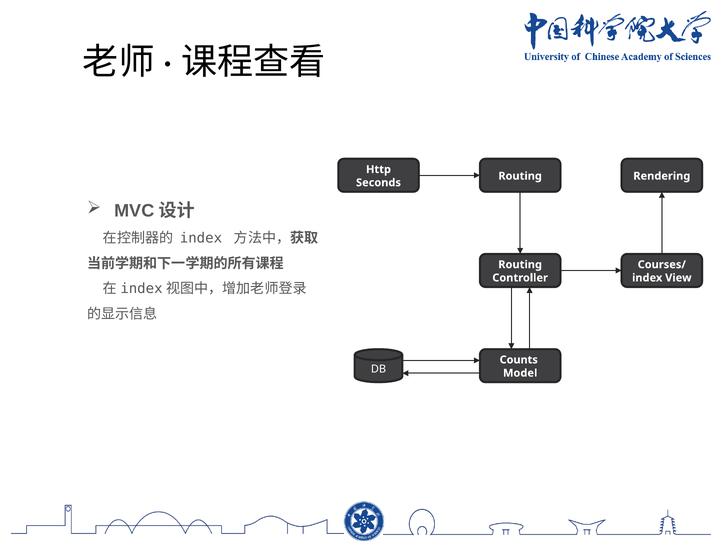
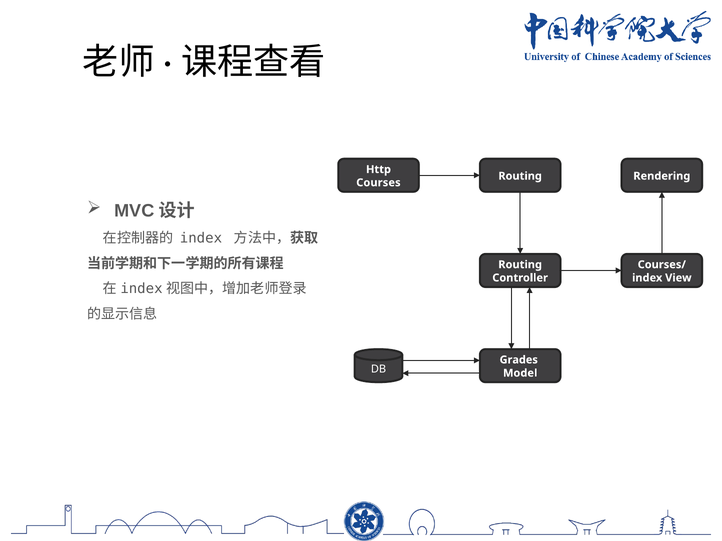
Seconds: Seconds -> Courses
Counts: Counts -> Grades
